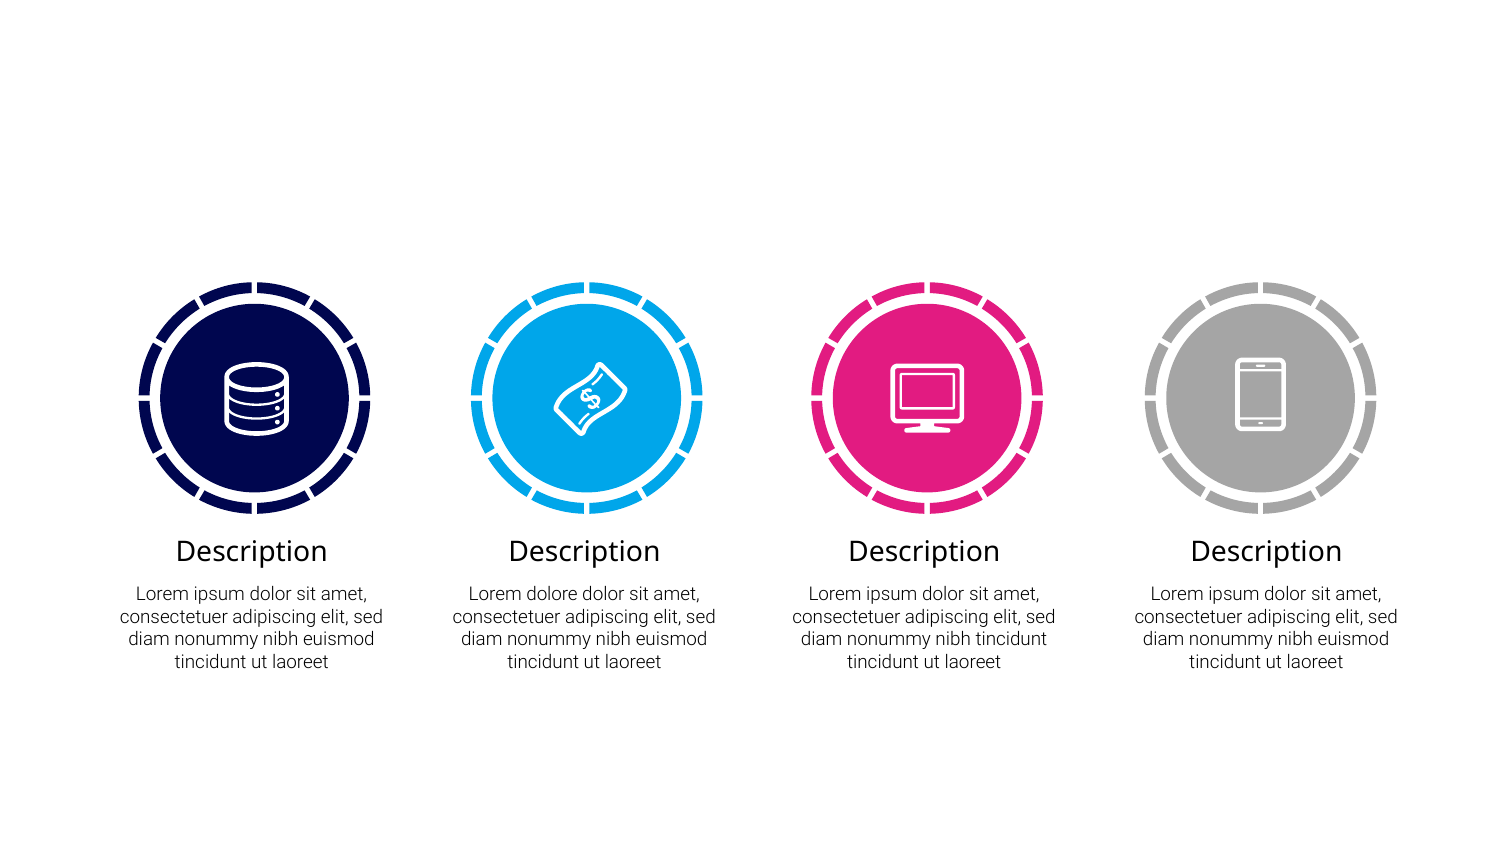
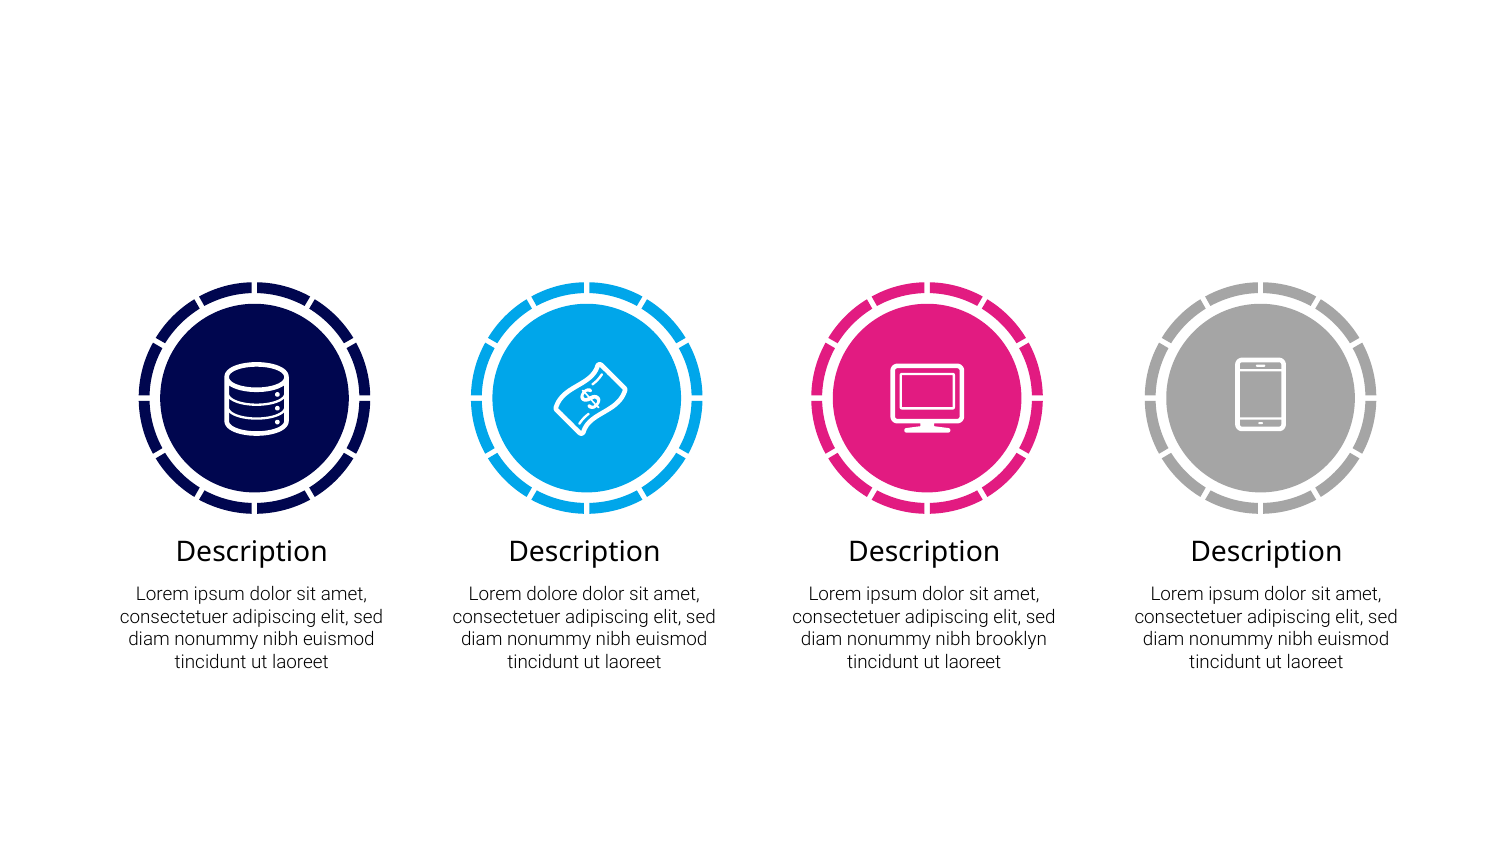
nibh tincidunt: tincidunt -> brooklyn
